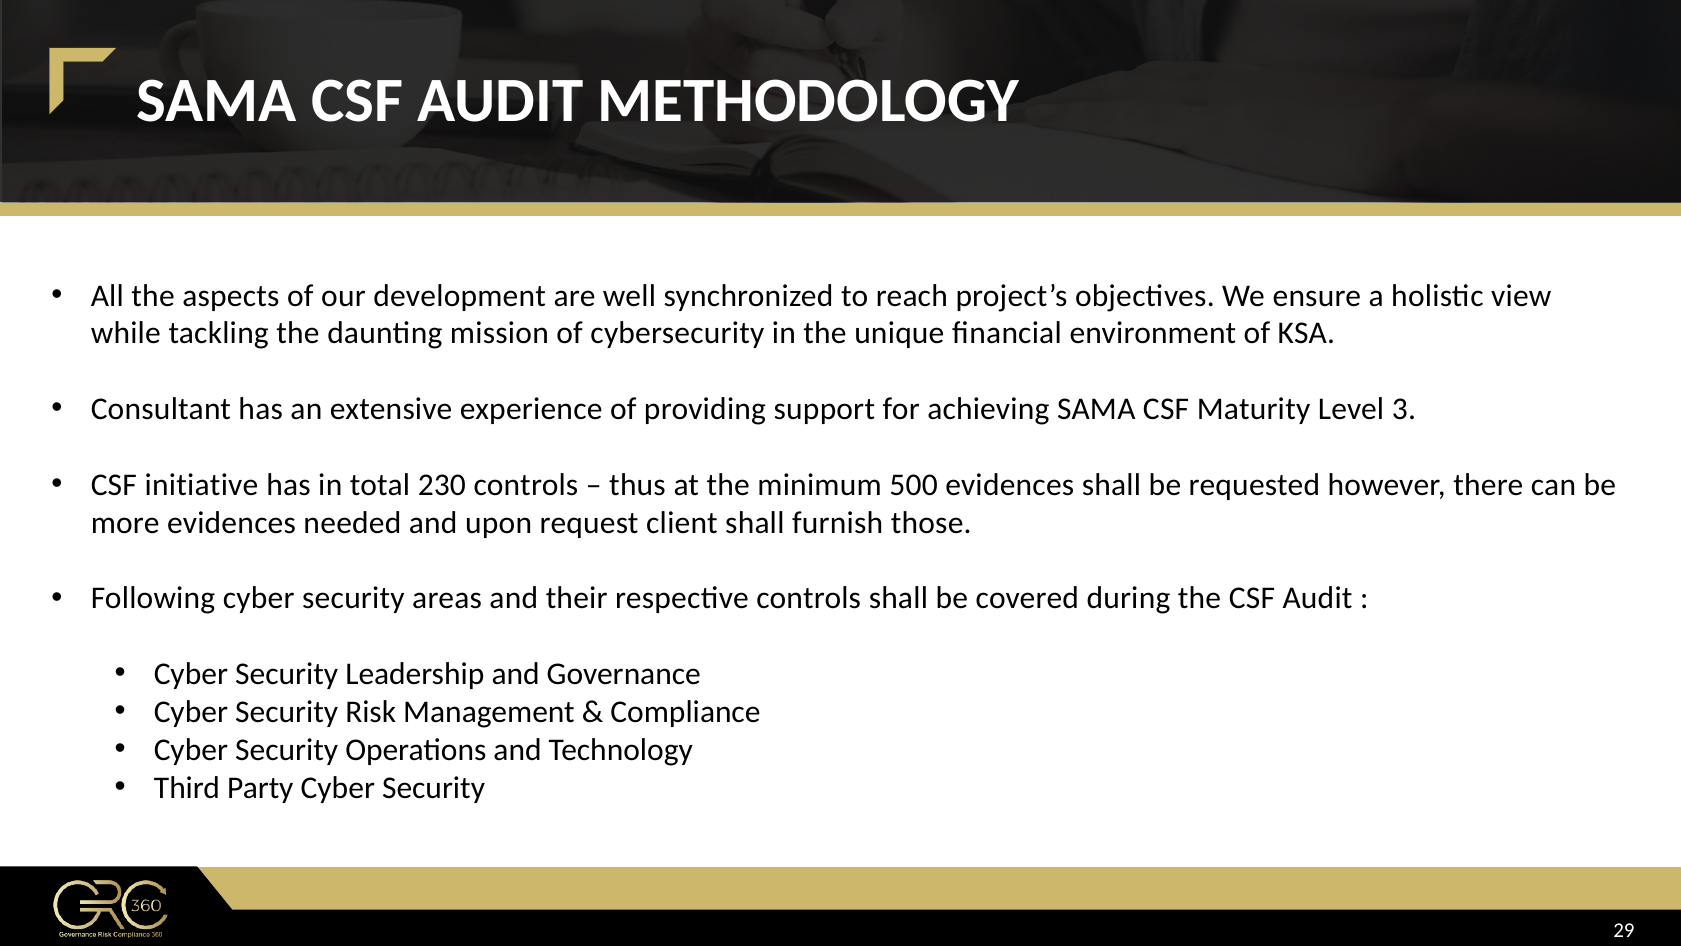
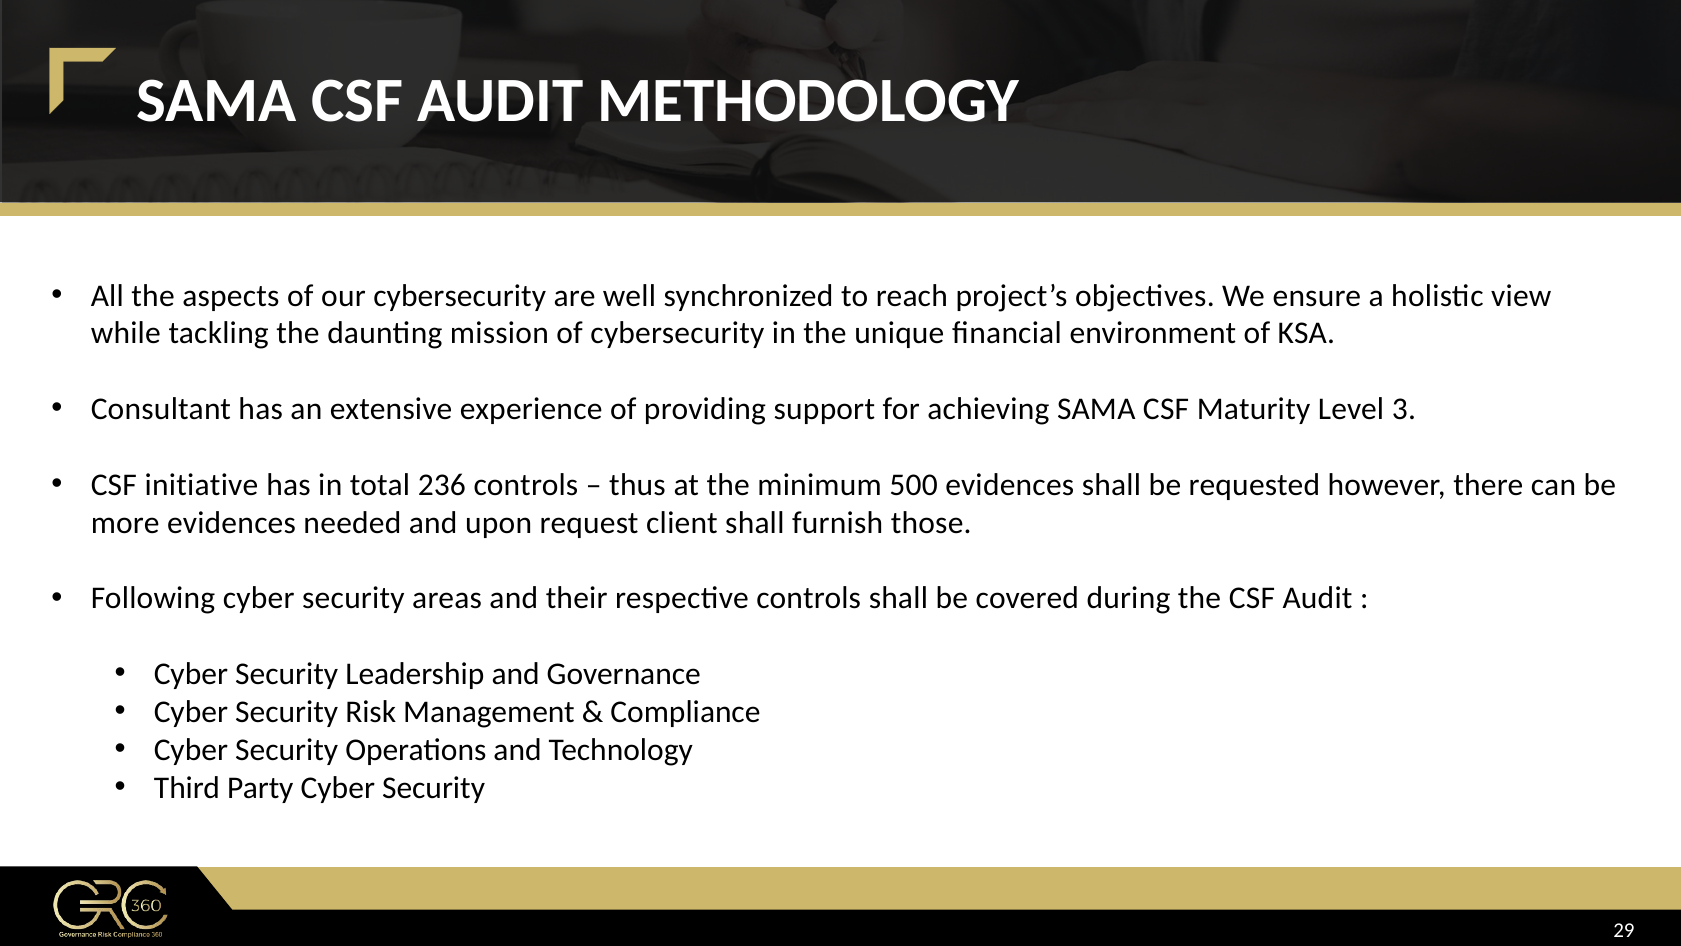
our development: development -> cybersecurity
230: 230 -> 236
